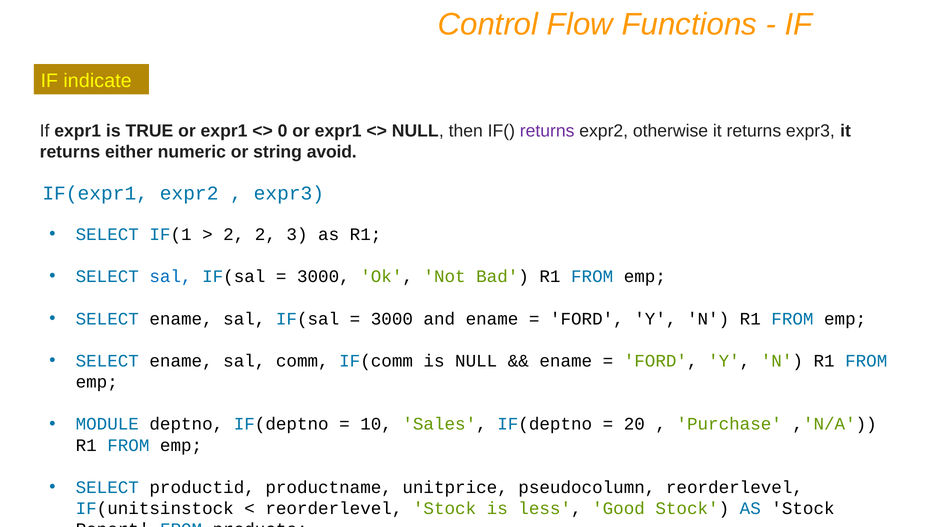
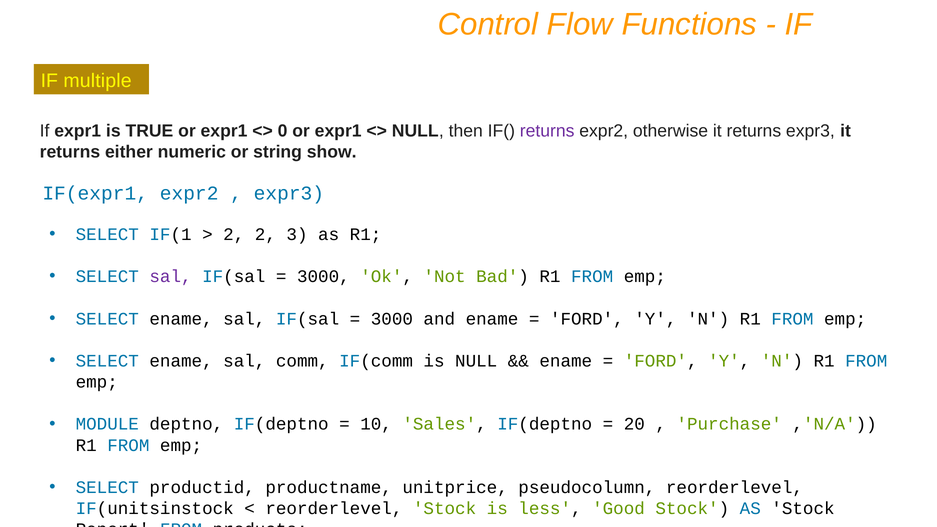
indicate: indicate -> multiple
avoid: avoid -> show
sal at (171, 277) colour: blue -> purple
